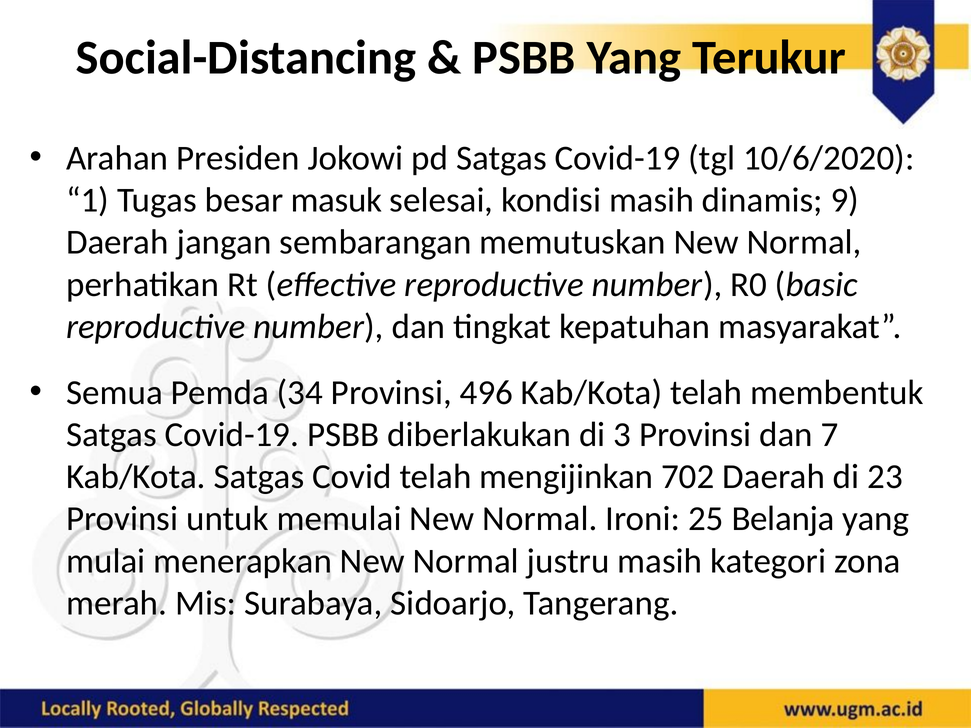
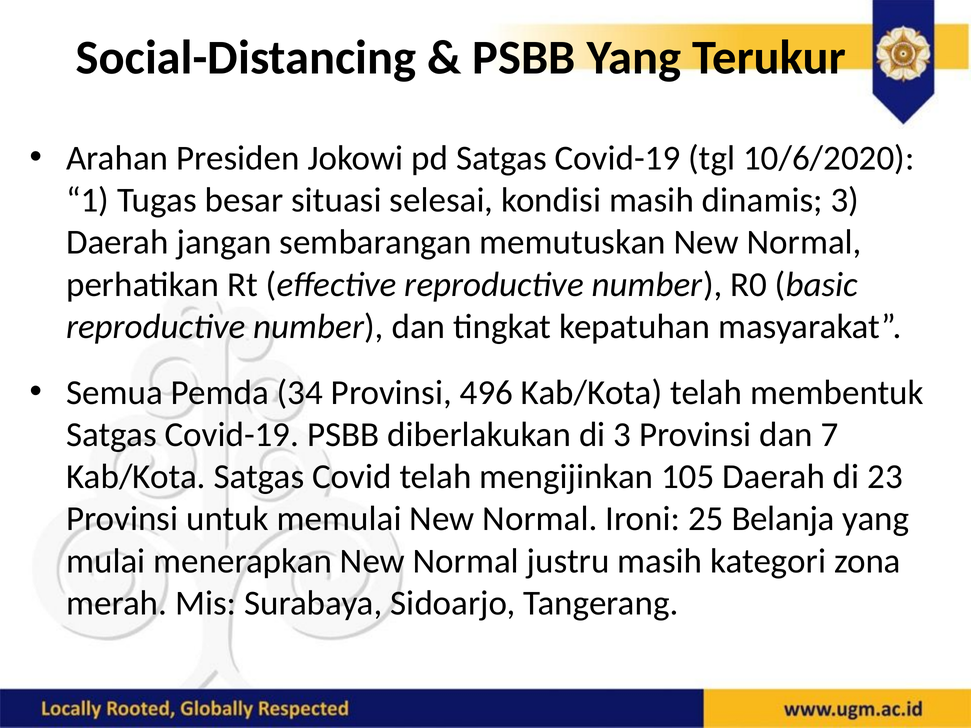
masuk: masuk -> situasi
dinamis 9: 9 -> 3
702: 702 -> 105
